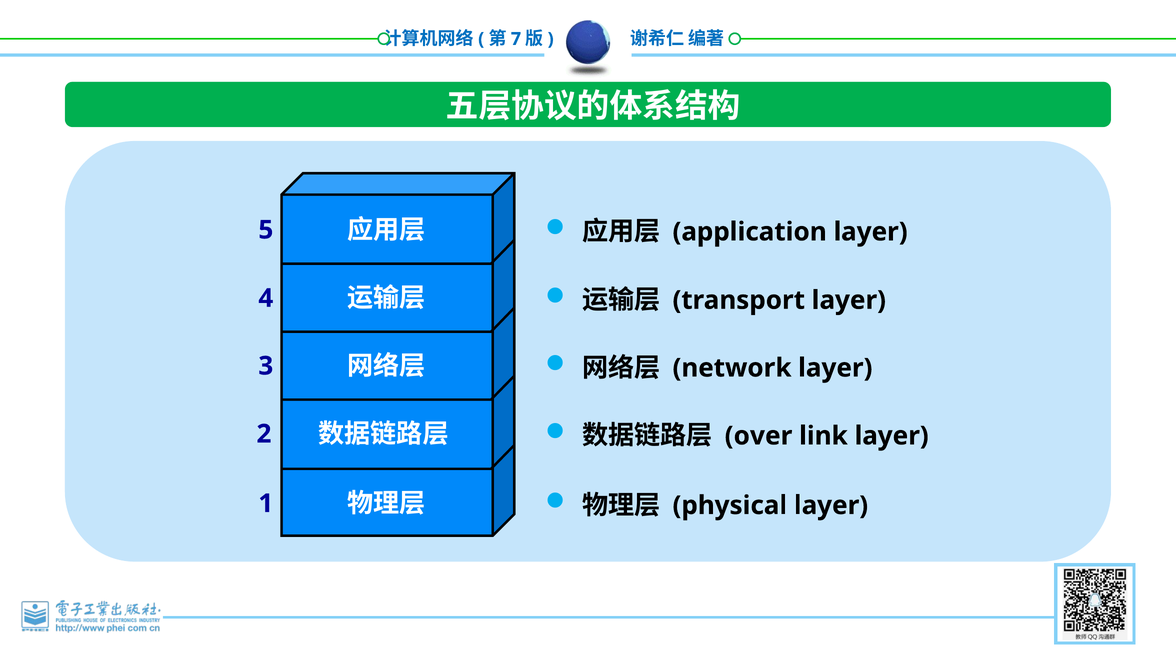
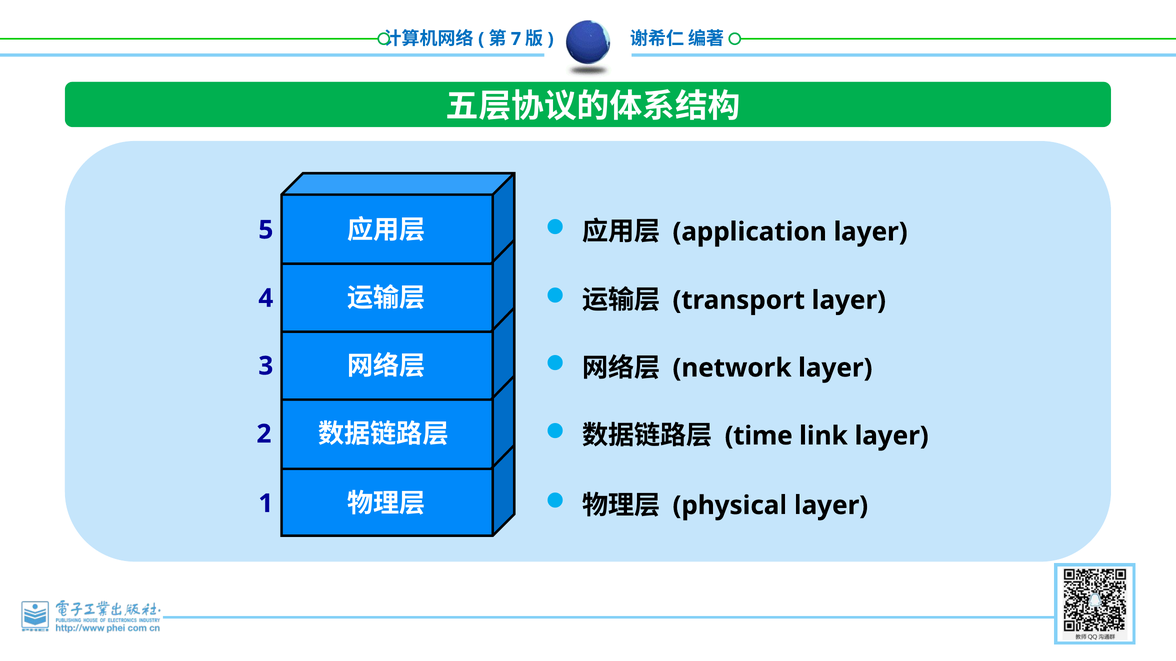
over: over -> time
